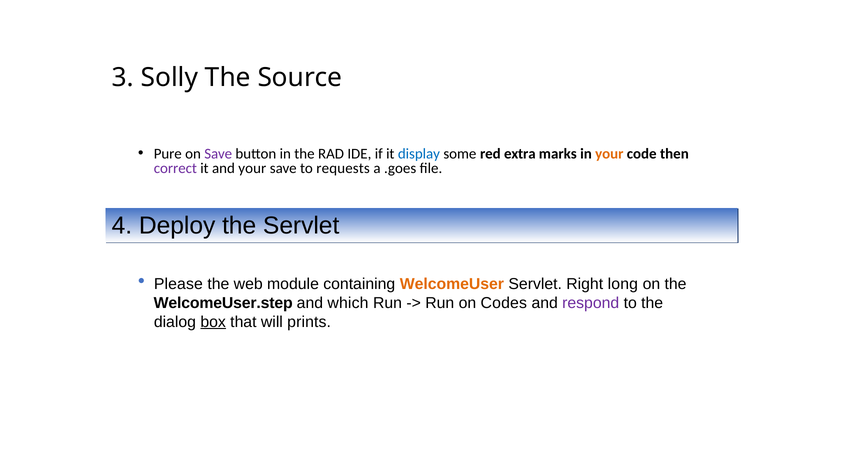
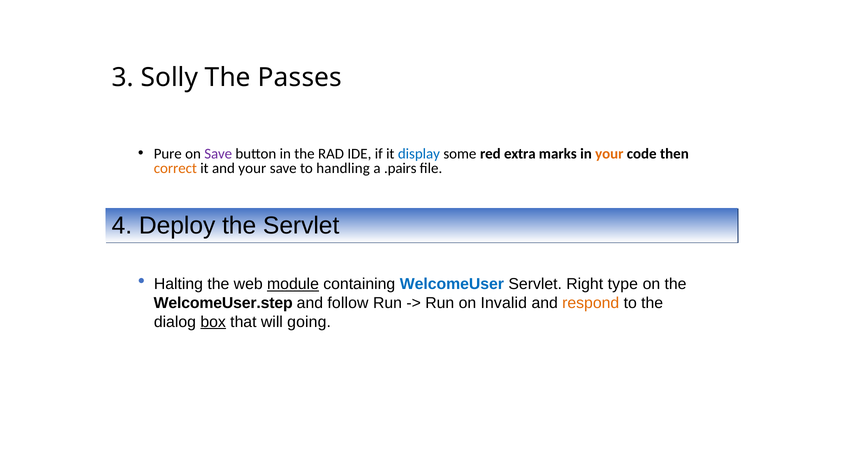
Source: Source -> Passes
correct colour: purple -> orange
requests: requests -> handling
.goes: .goes -> .pairs
Please: Please -> Halting
module underline: none -> present
WelcomeUser colour: orange -> blue
long: long -> type
which: which -> follow
Codes: Codes -> Invalid
respond colour: purple -> orange
prints: prints -> going
